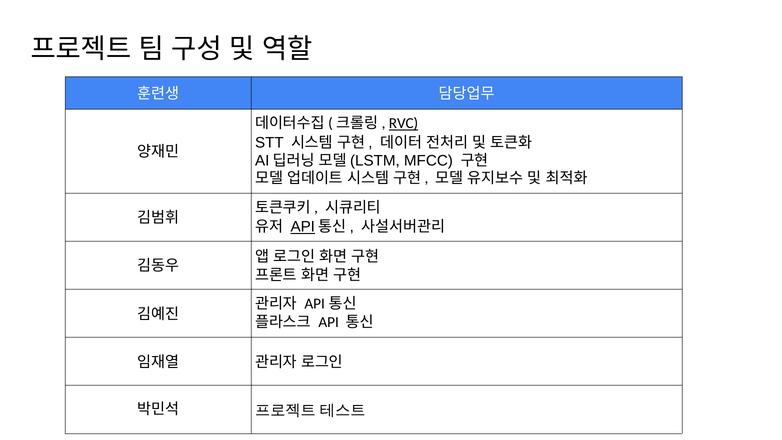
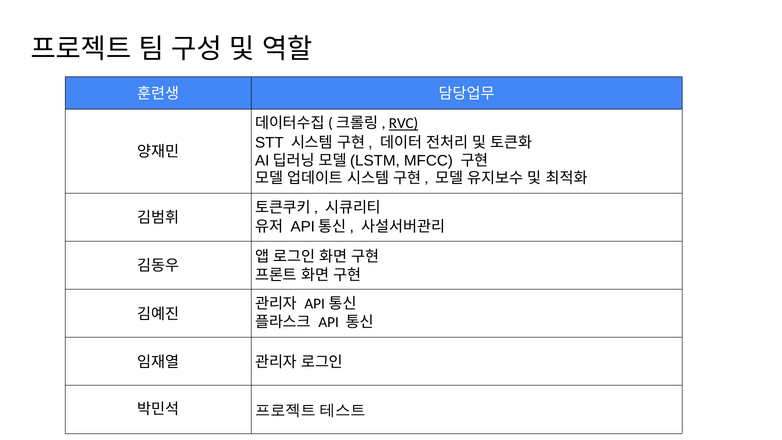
API at (303, 227) underline: present -> none
